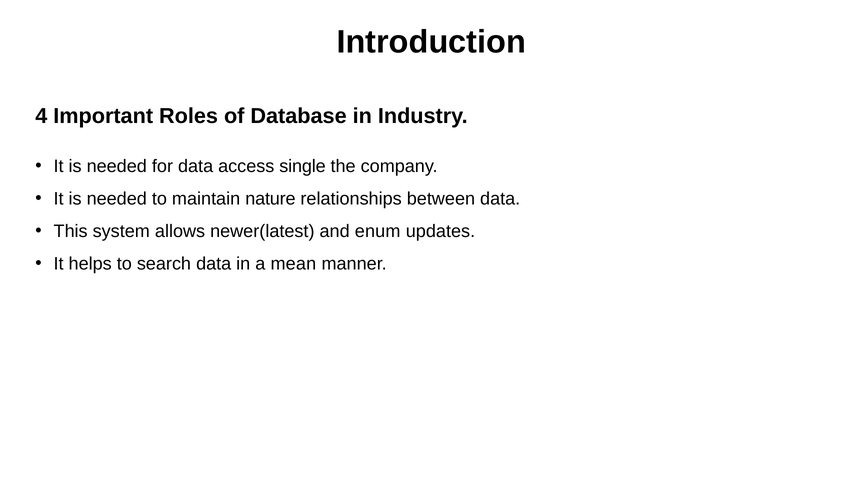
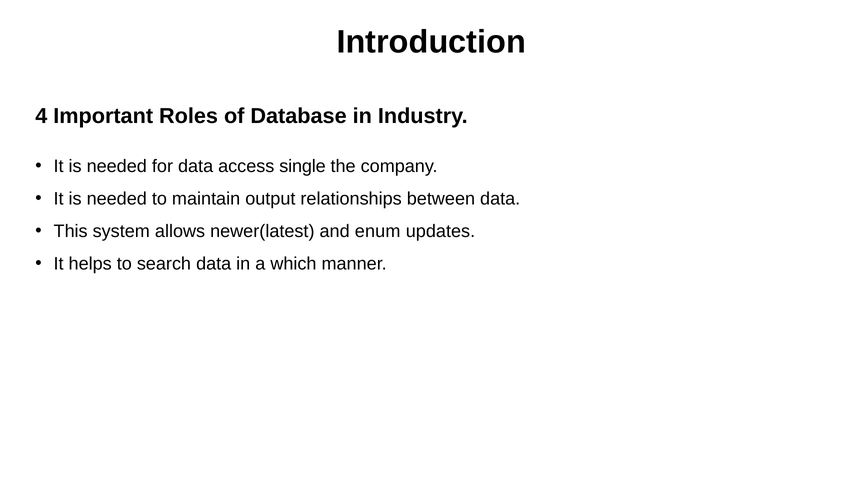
nature: nature -> output
mean: mean -> which
